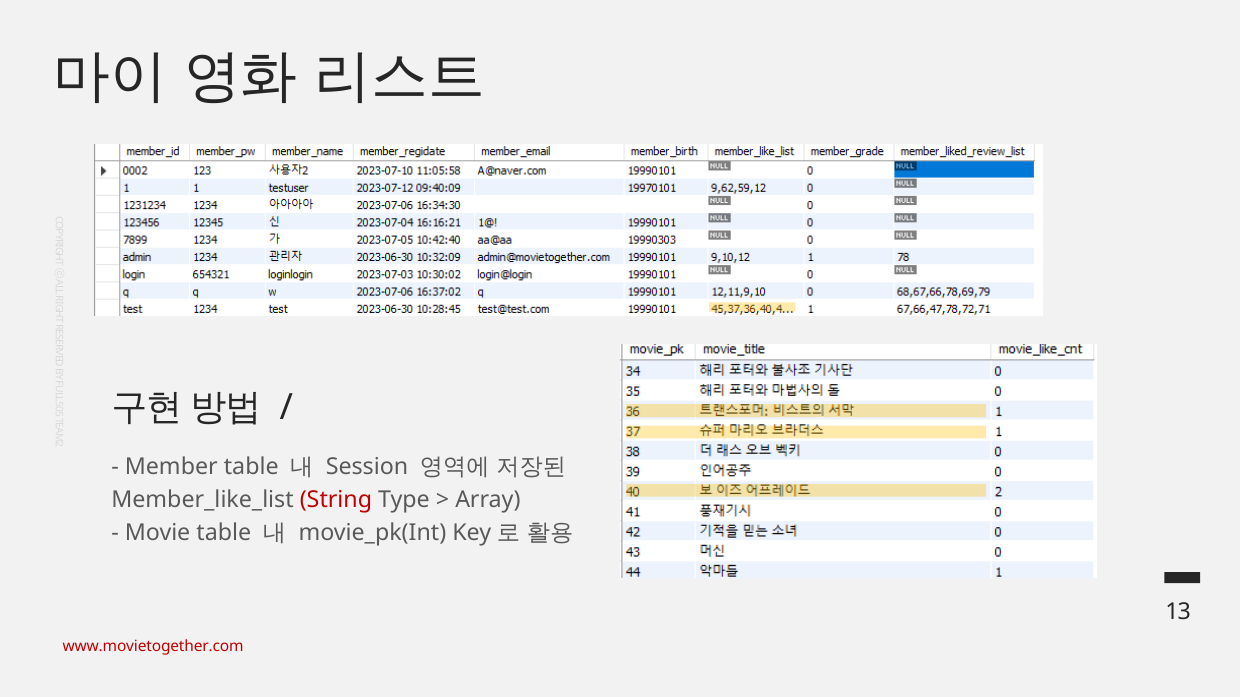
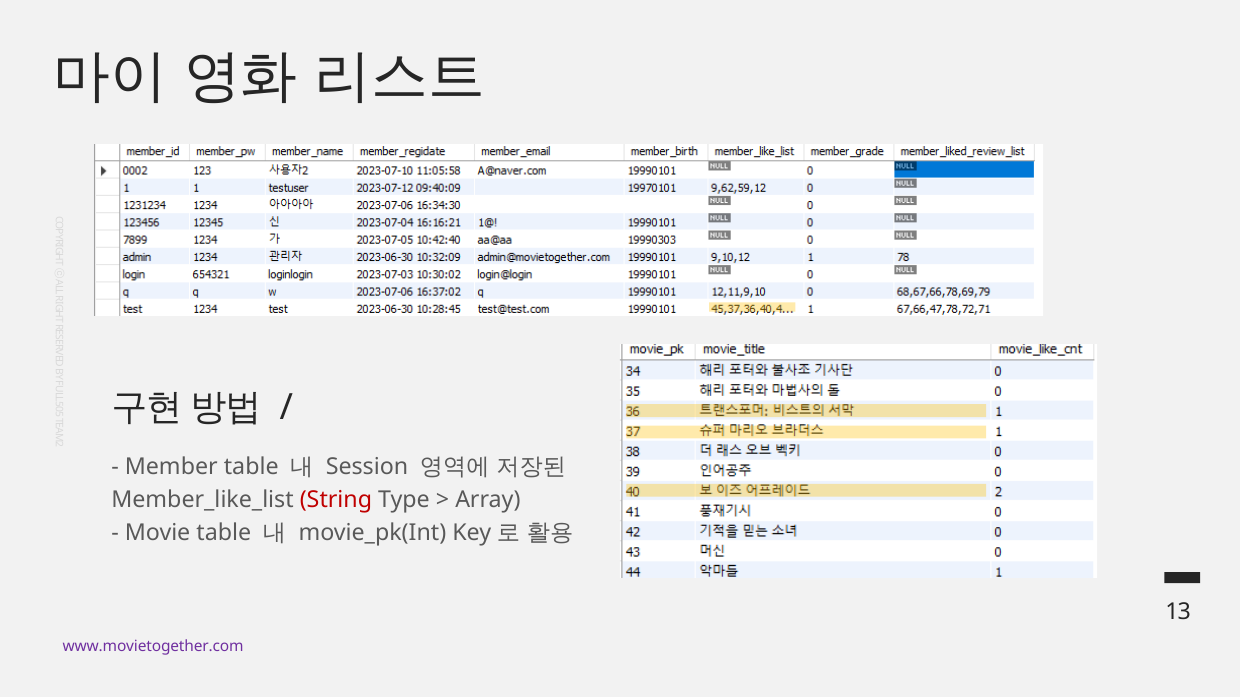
www.movietogether.com colour: red -> purple
